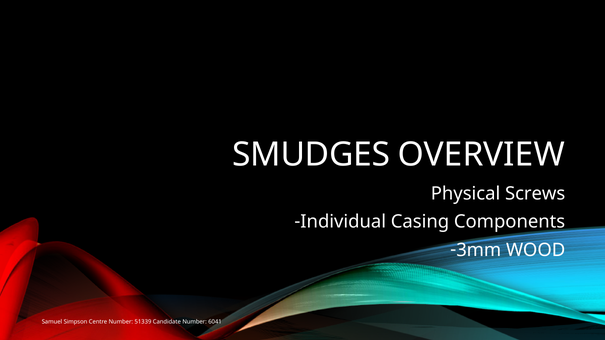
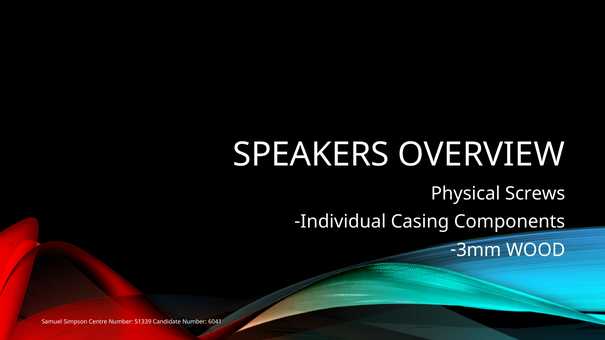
SMUDGES: SMUDGES -> SPEAKERS
